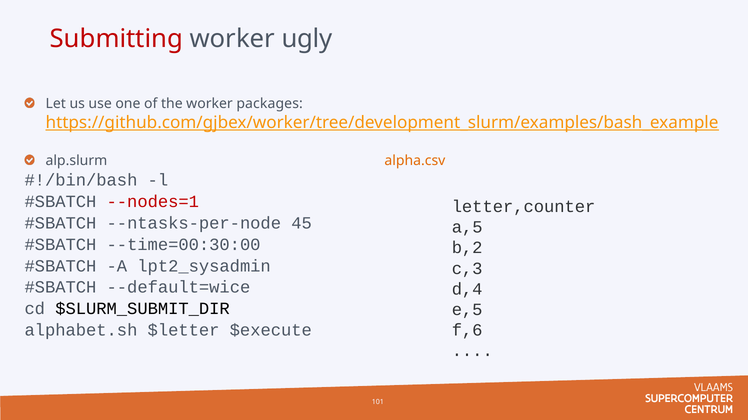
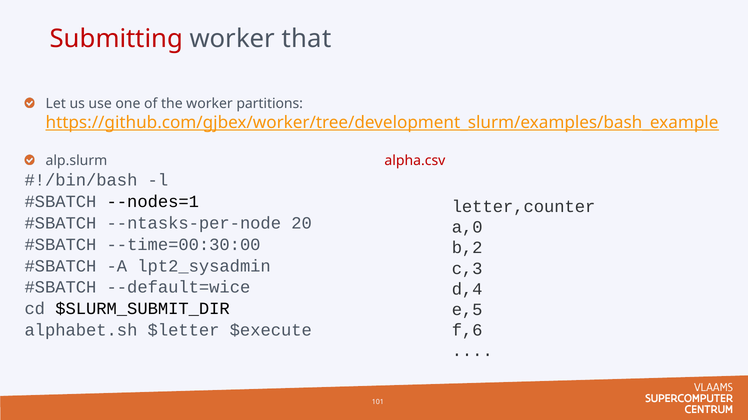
ugly: ugly -> that
packages: packages -> partitions
alpha.csv colour: orange -> red
--nodes=1 colour: red -> black
45: 45 -> 20
a,5: a,5 -> a,0
